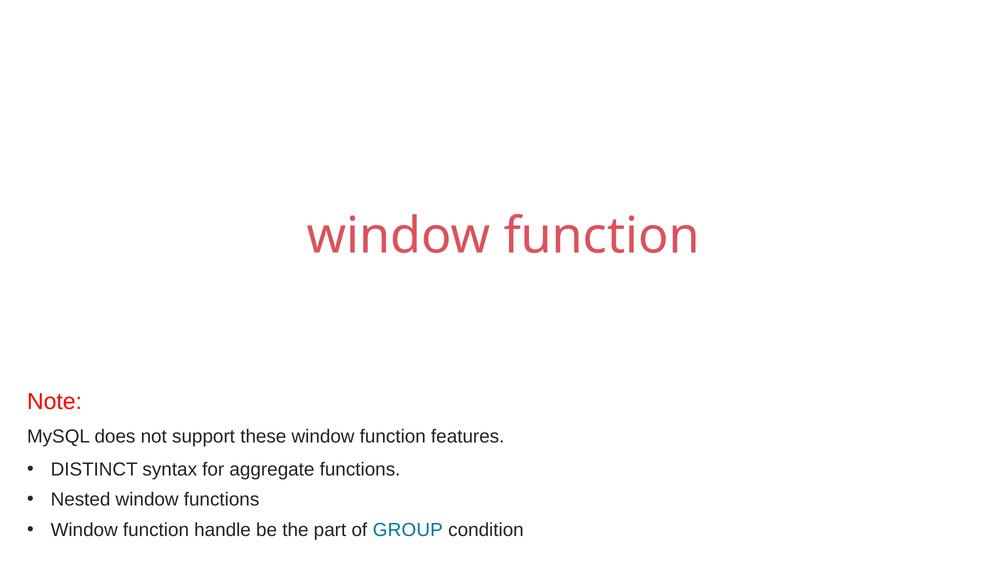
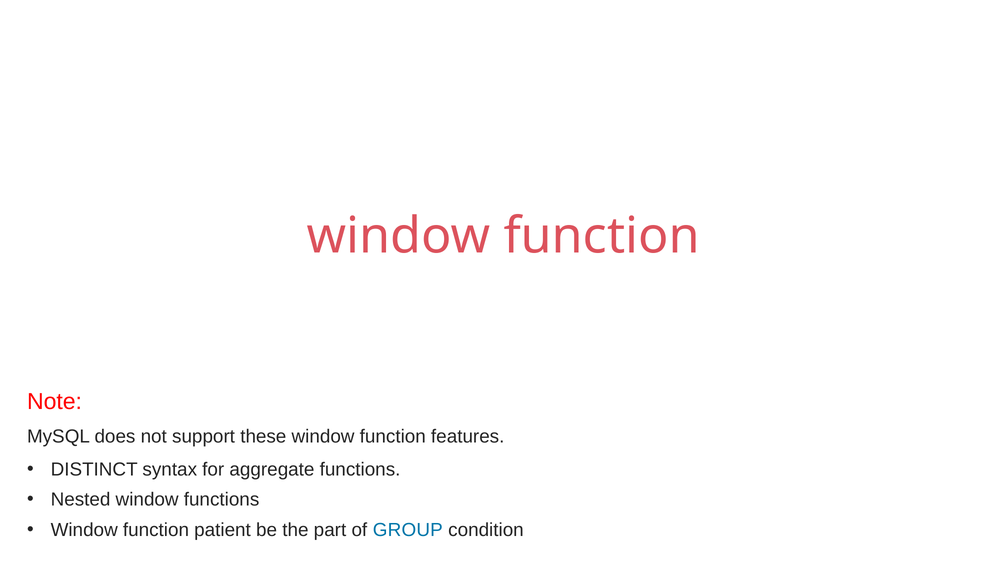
handle: handle -> patient
